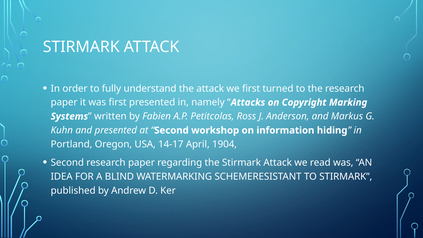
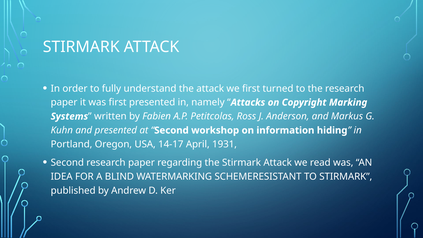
1904: 1904 -> 1931
